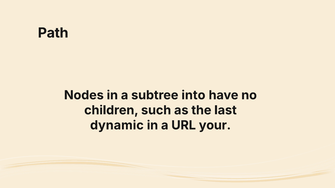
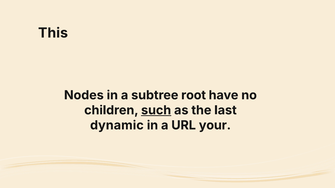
Path: Path -> This
into: into -> root
such underline: none -> present
